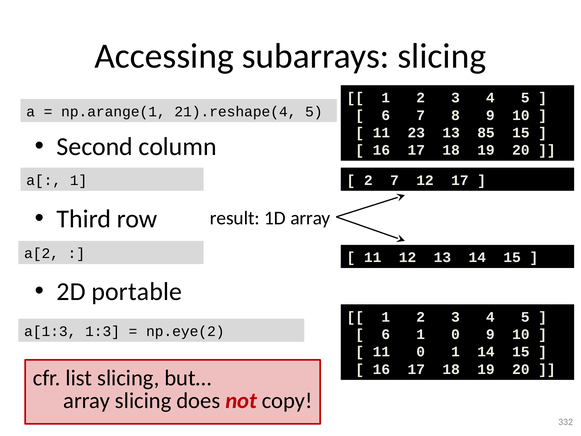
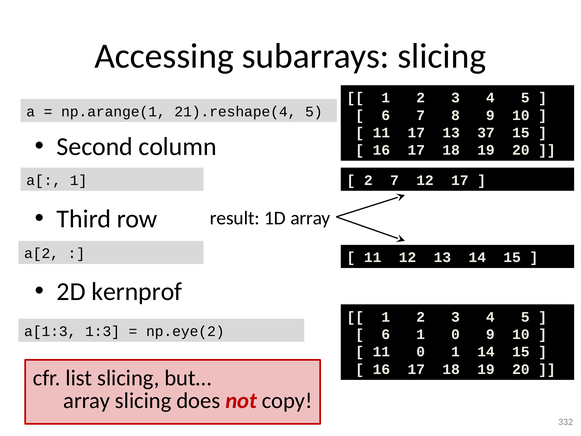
11 23: 23 -> 17
85: 85 -> 37
portable: portable -> kernprof
